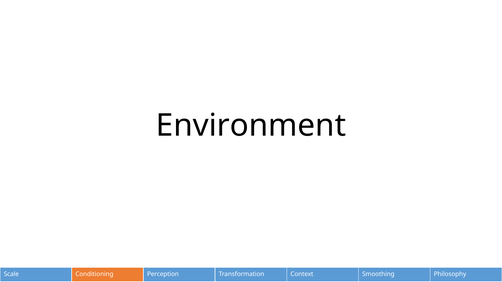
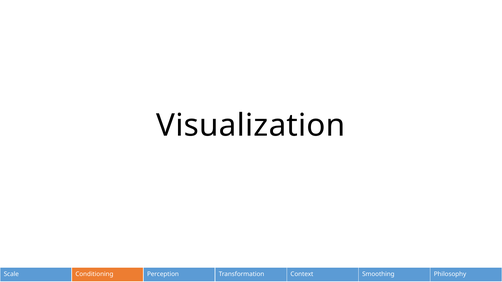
Environment: Environment -> Visualization
